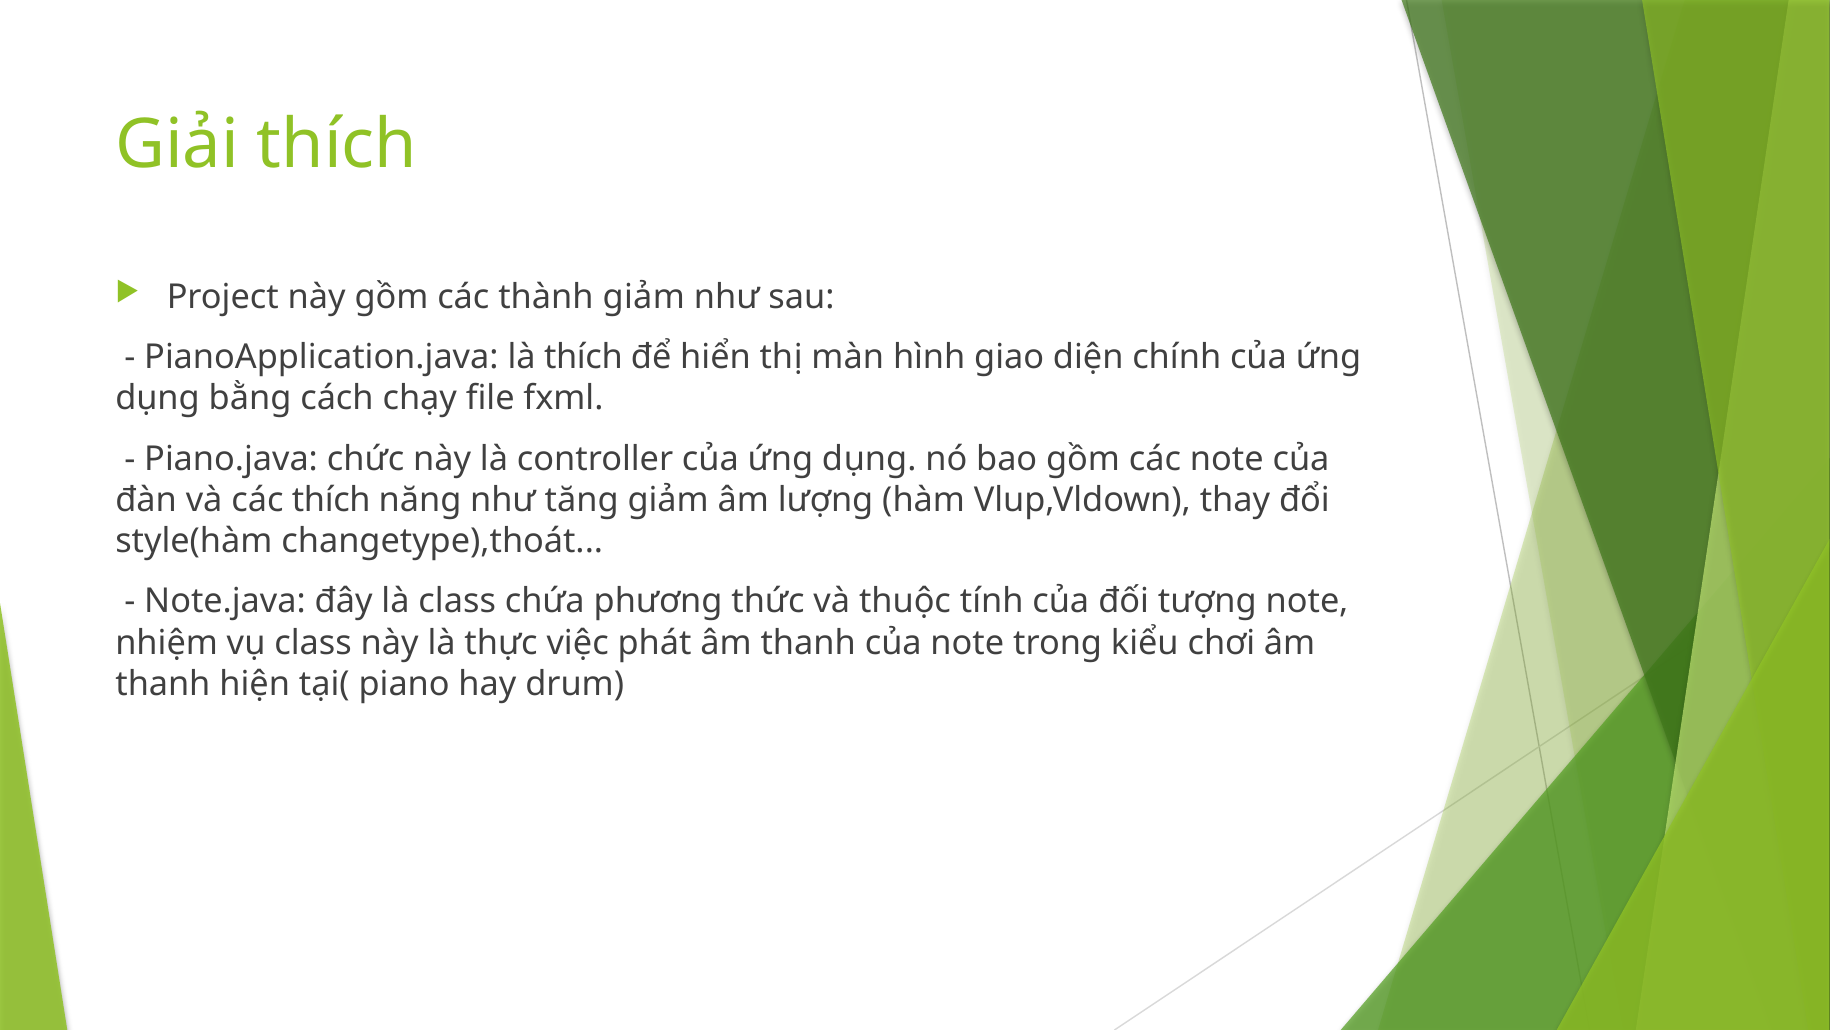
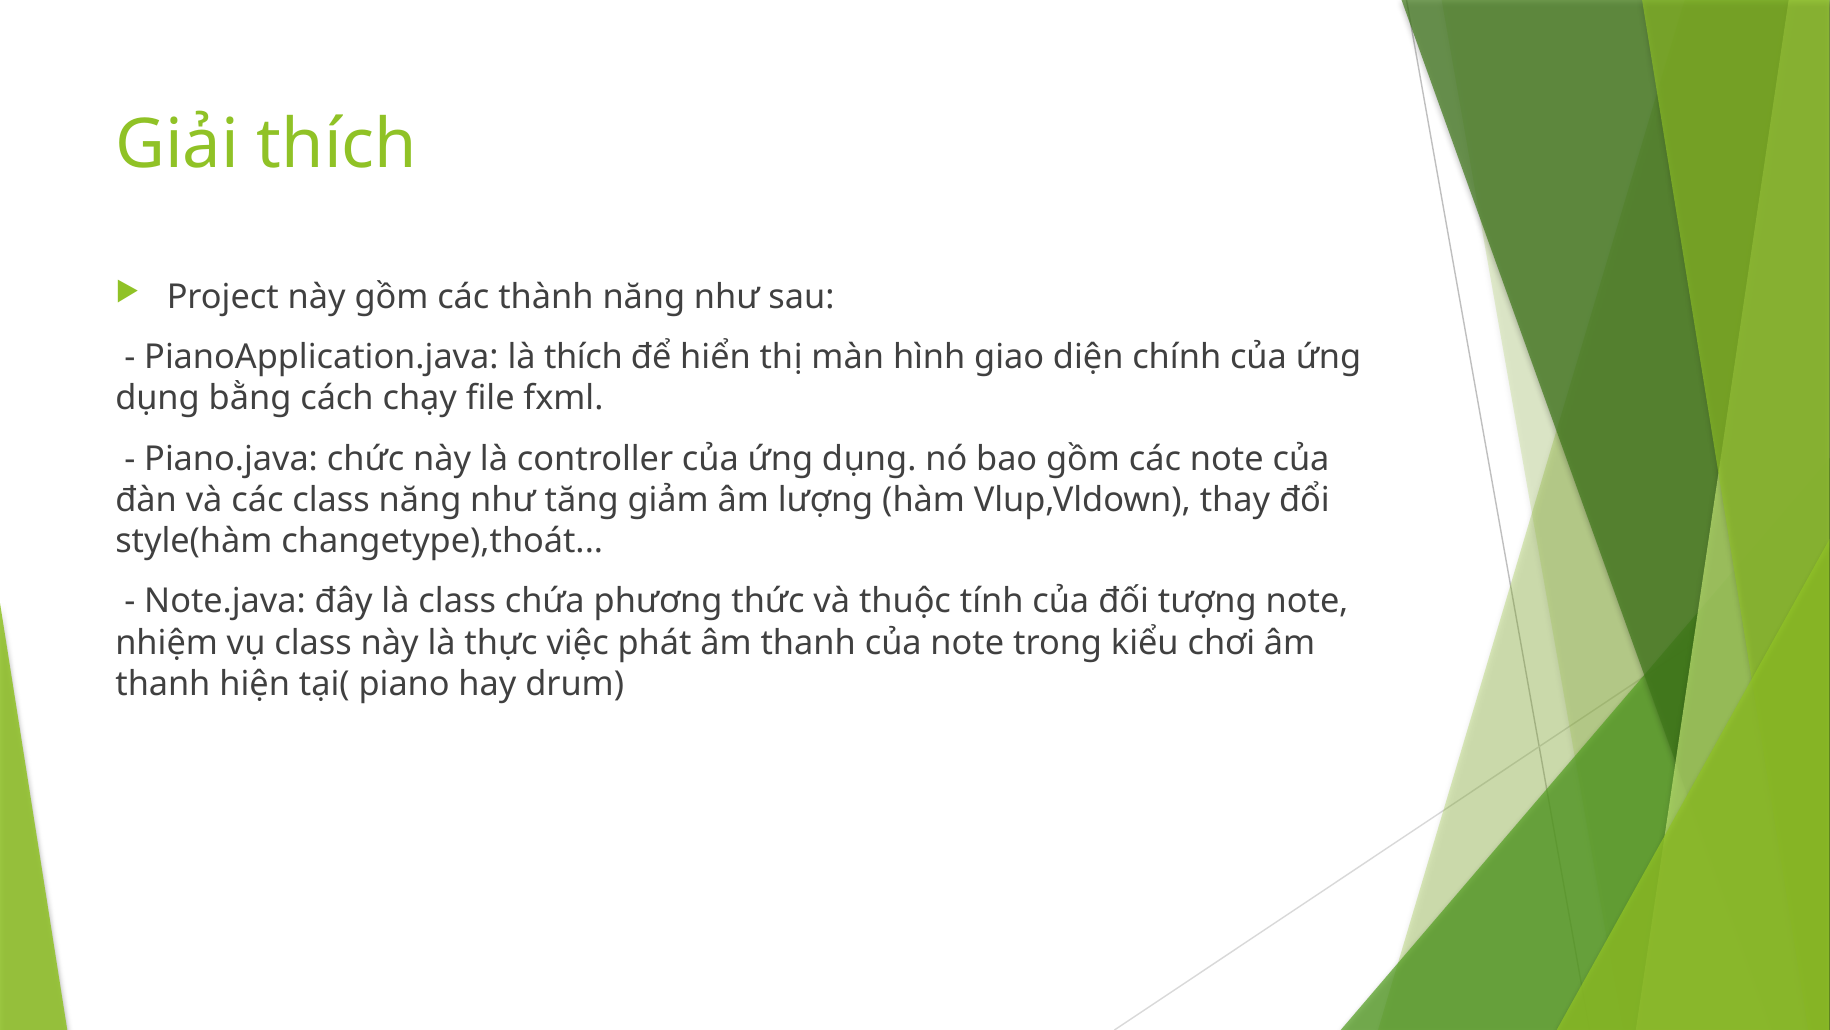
thành giảm: giảm -> năng
các thích: thích -> class
